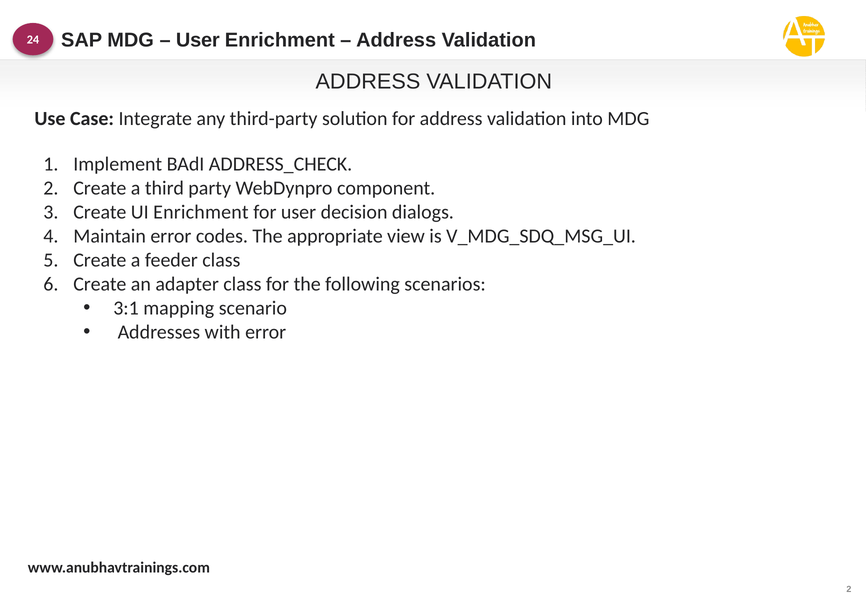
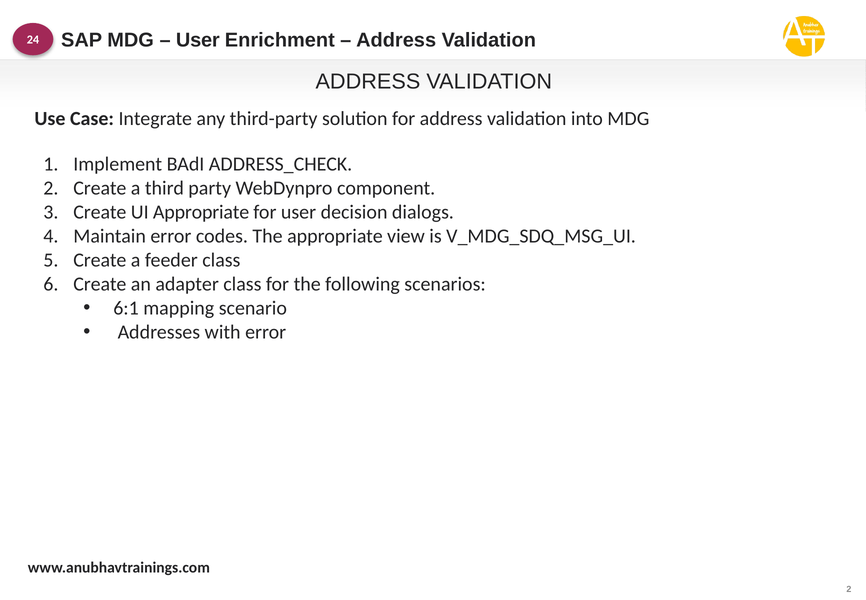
UI Enrichment: Enrichment -> Appropriate
3:1: 3:1 -> 6:1
